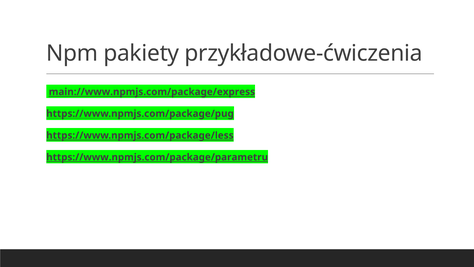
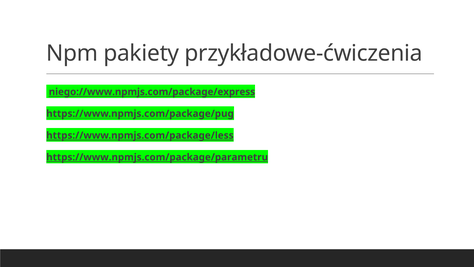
main://www.npmjs.com/package/express: main://www.npmjs.com/package/express -> niego://www.npmjs.com/package/express
